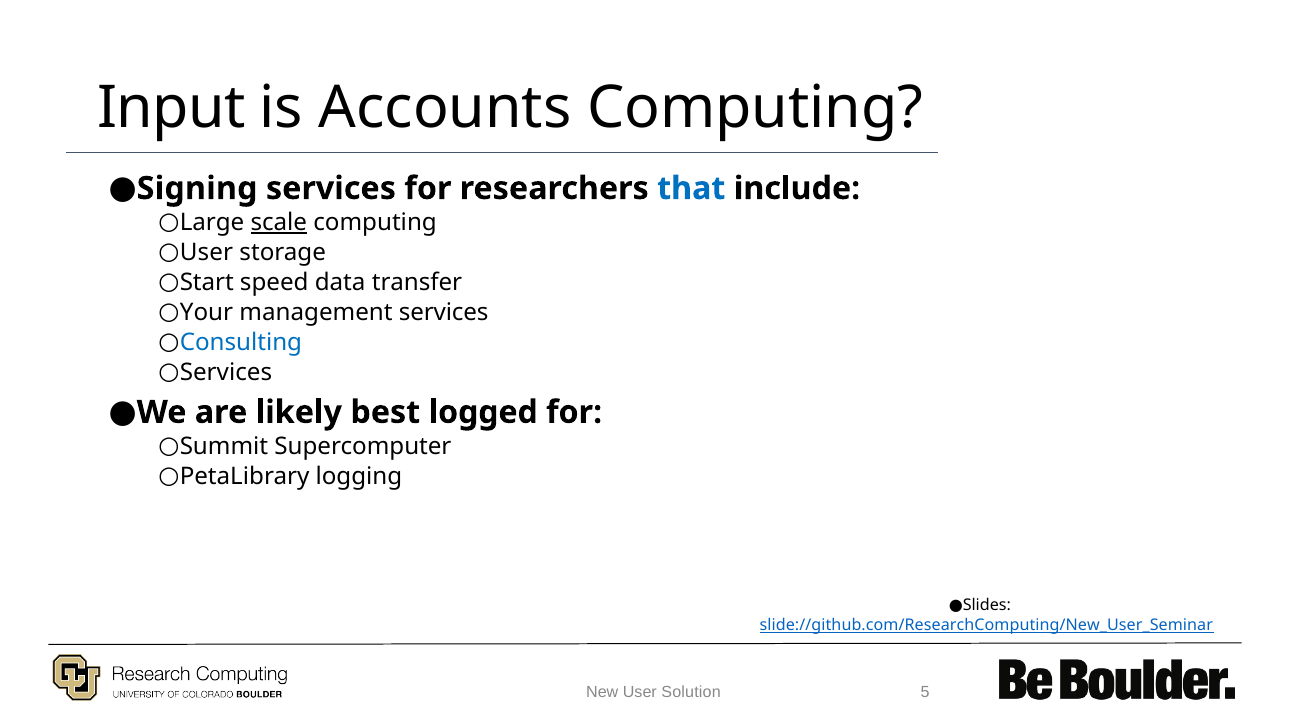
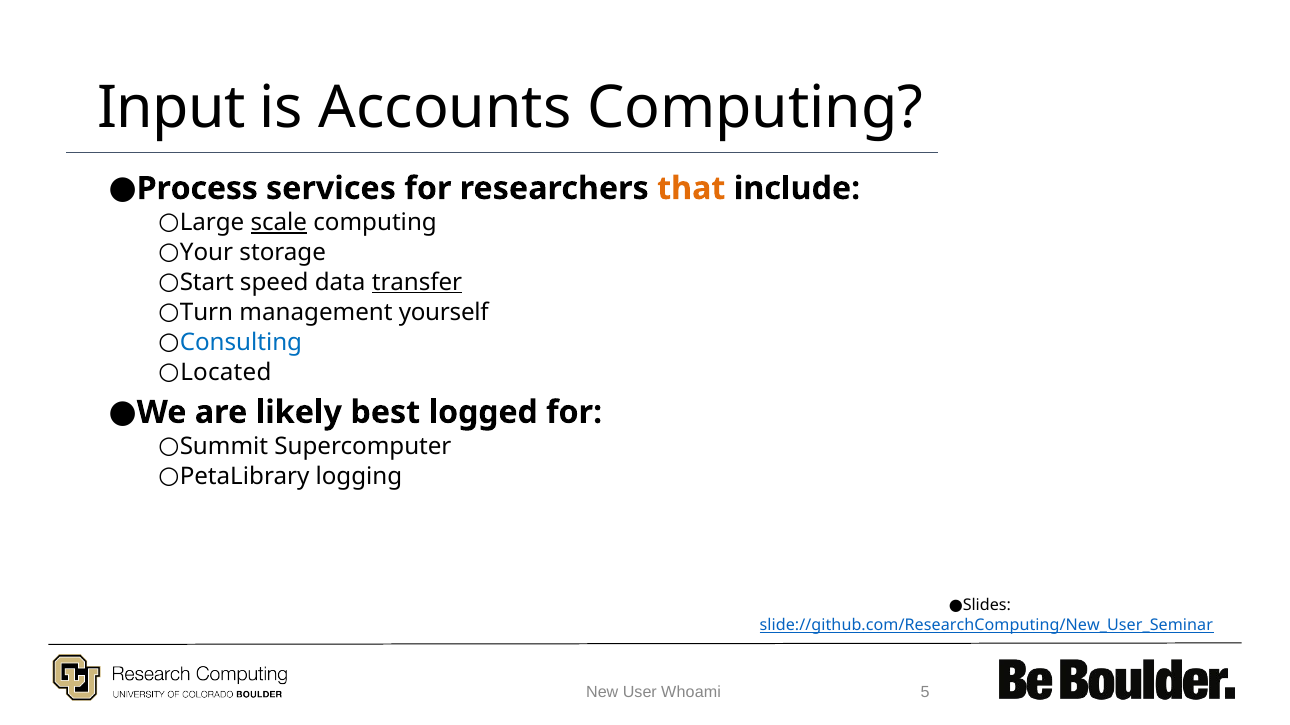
Signing: Signing -> Process
that colour: blue -> orange
User at (206, 253): User -> Your
transfer underline: none -> present
Your: Your -> Turn
management services: services -> yourself
Services at (226, 372): Services -> Located
Solution: Solution -> Whoami
